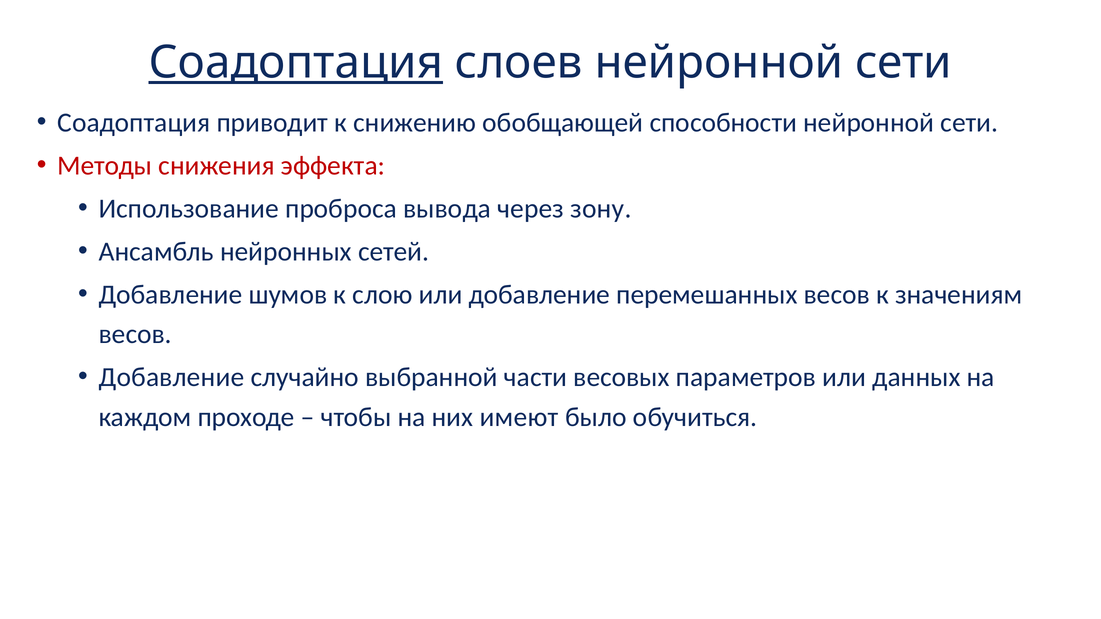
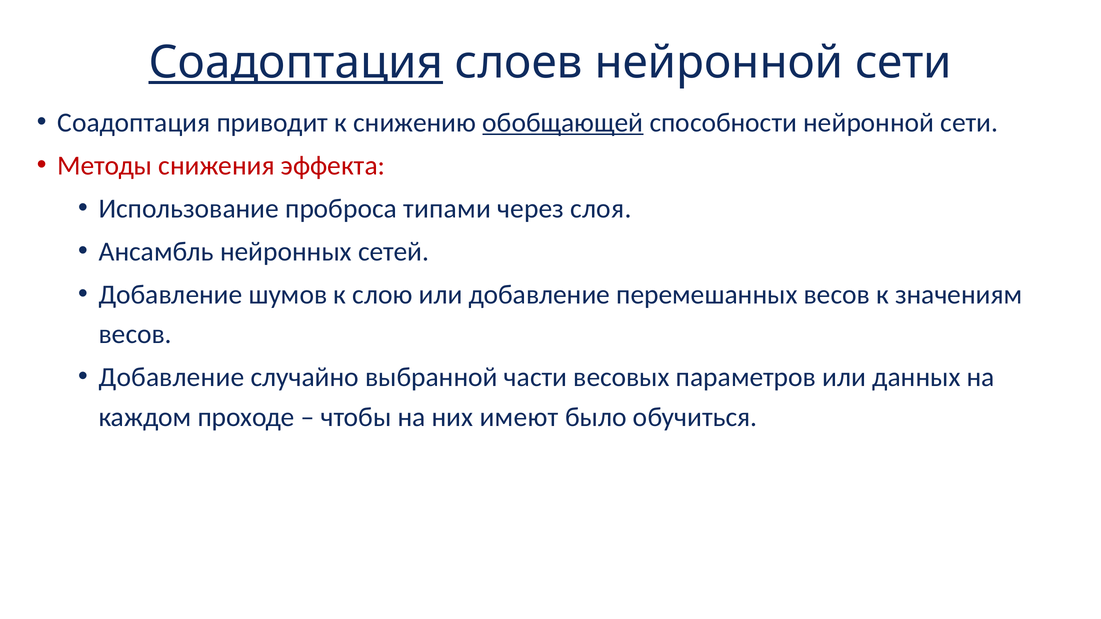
обобщающей underline: none -> present
вывода: вывода -> типами
зону: зону -> слоя
